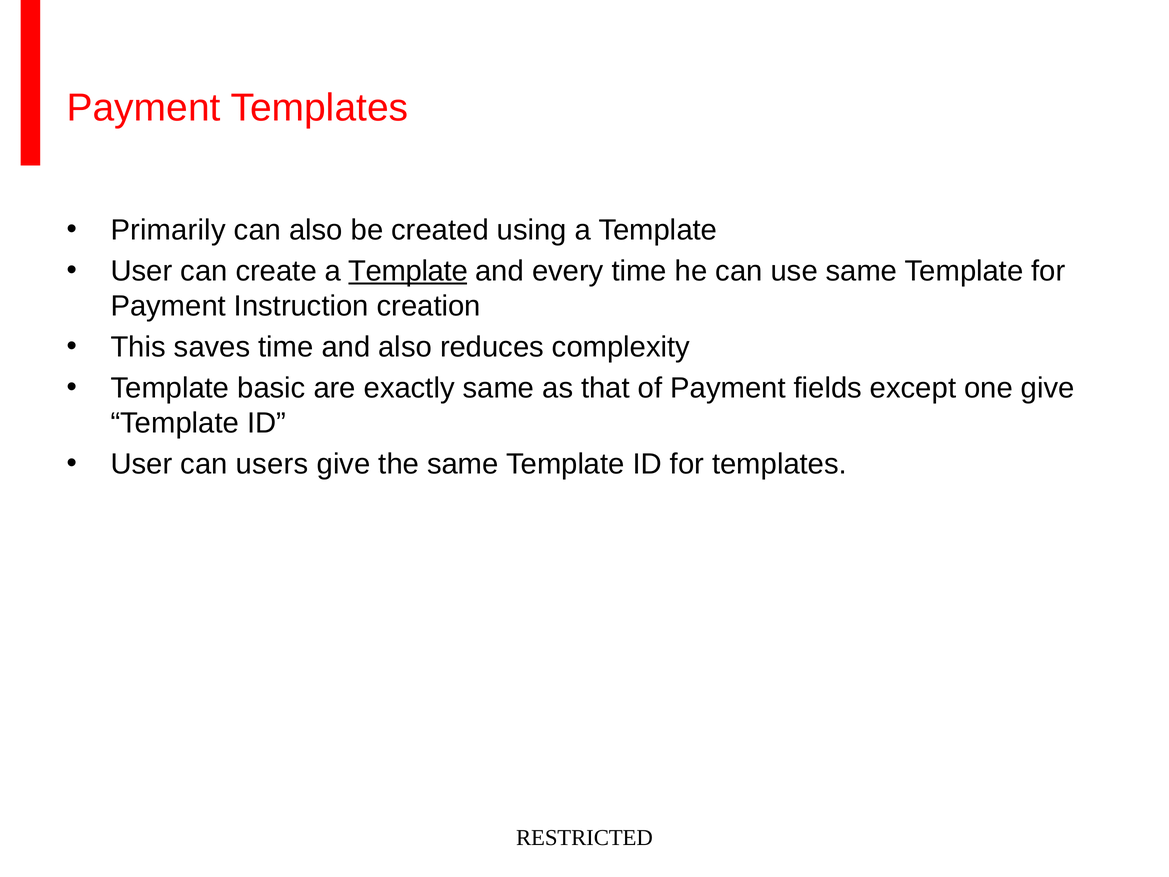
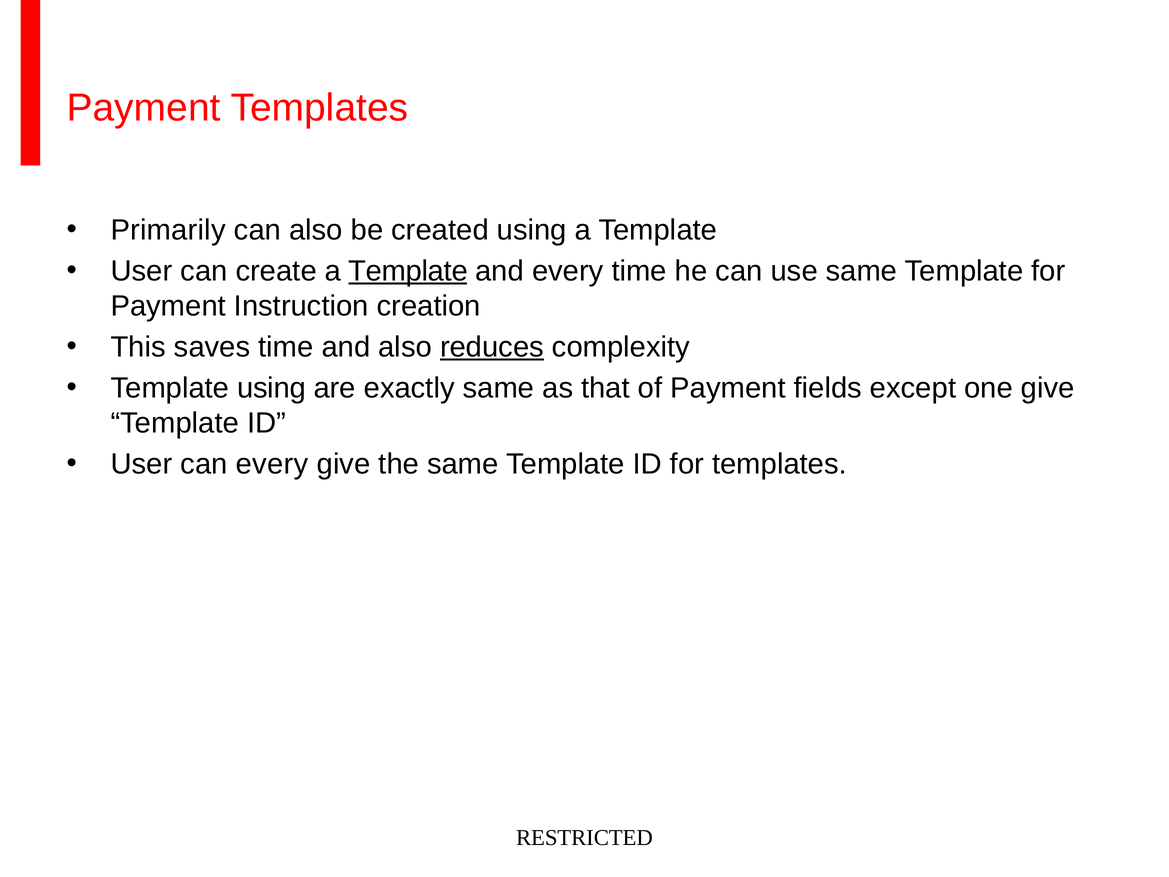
reduces underline: none -> present
Template basic: basic -> using
can users: users -> every
